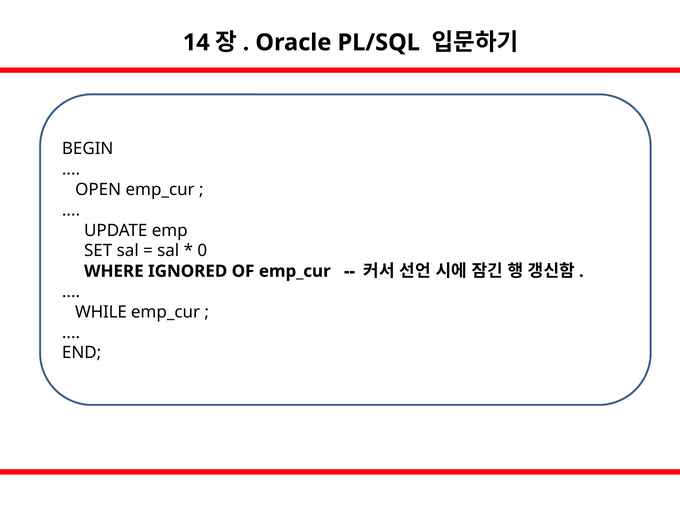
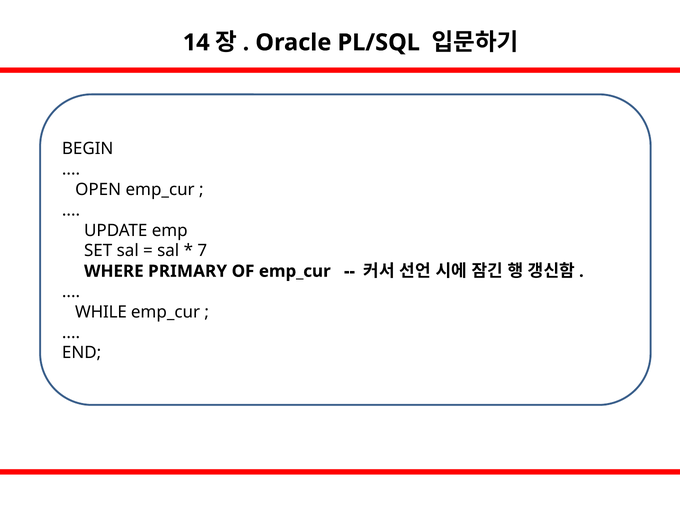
0: 0 -> 7
IGNORED: IGNORED -> PRIMARY
